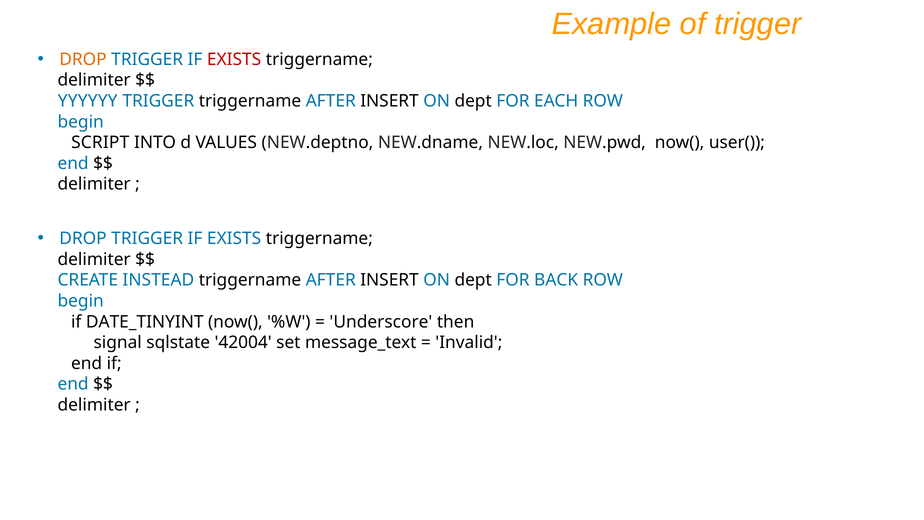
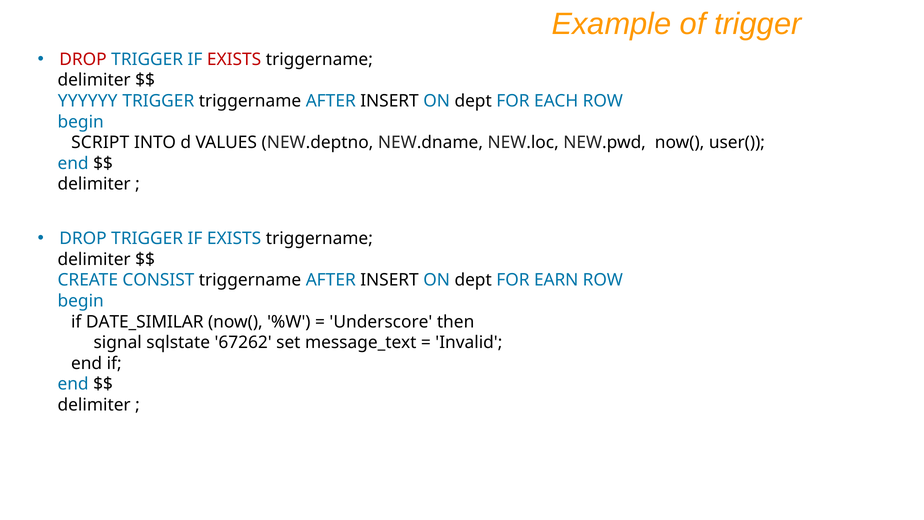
DROP at (83, 59) colour: orange -> red
INSTEAD: INSTEAD -> CONSIST
BACK: BACK -> EARN
DATE_TINYINT: DATE_TINYINT -> DATE_SIMILAR
42004: 42004 -> 67262
